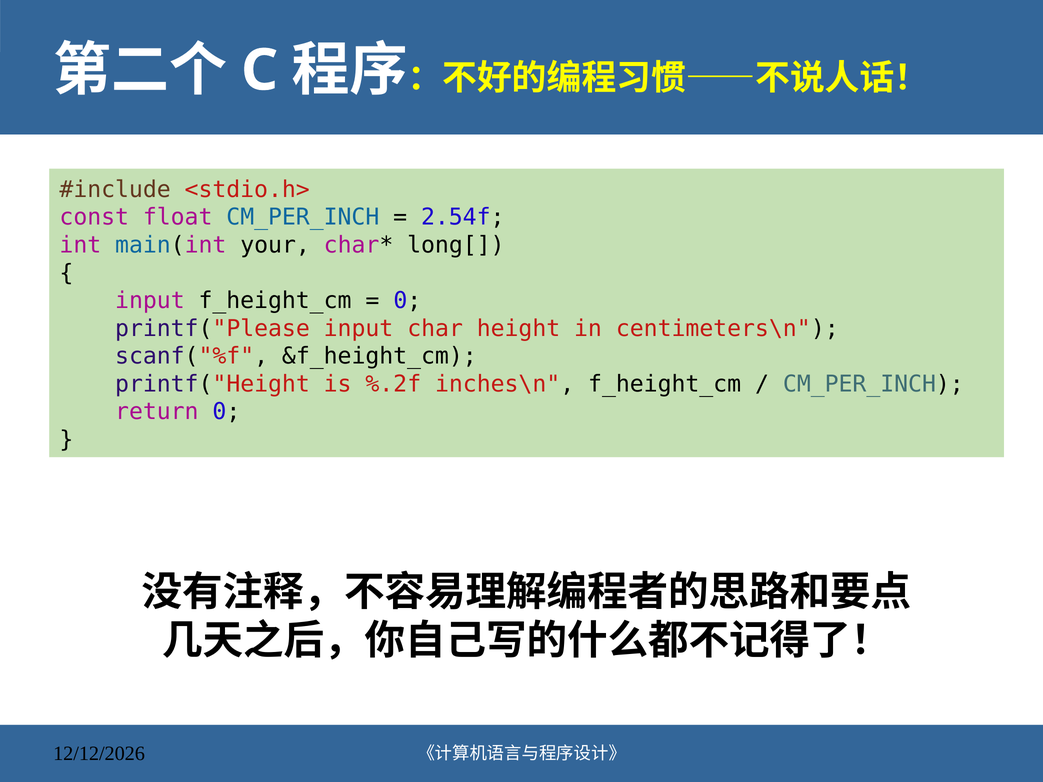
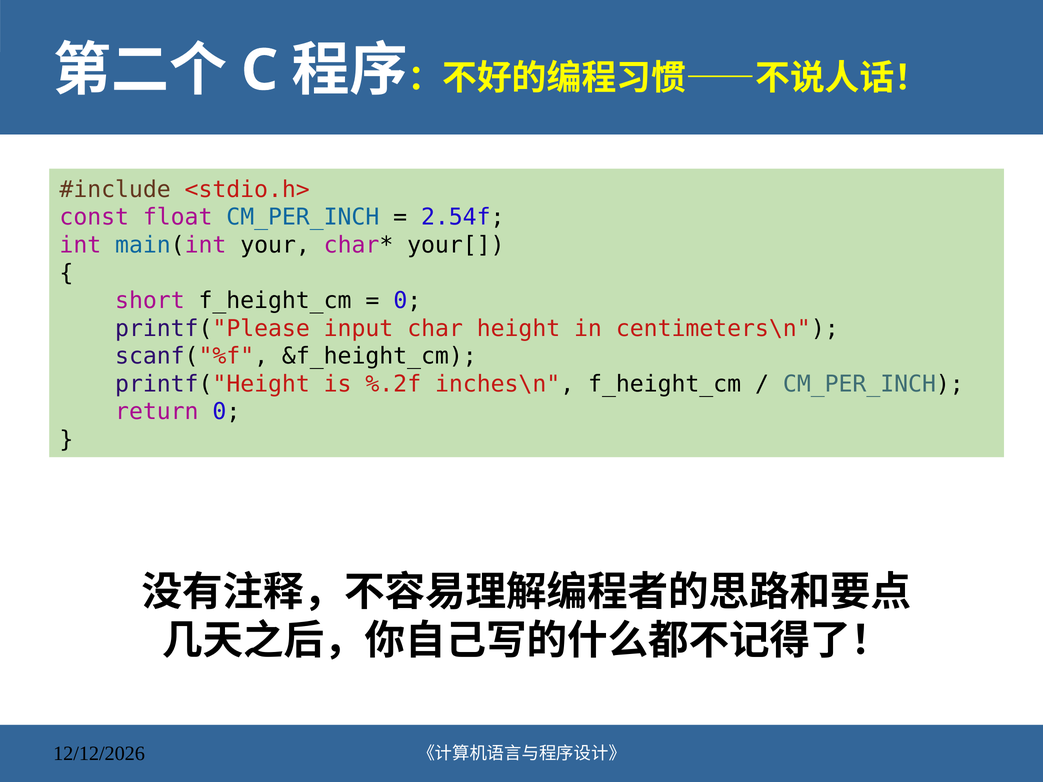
long[: long[ -> your[
input at (150, 301): input -> short
